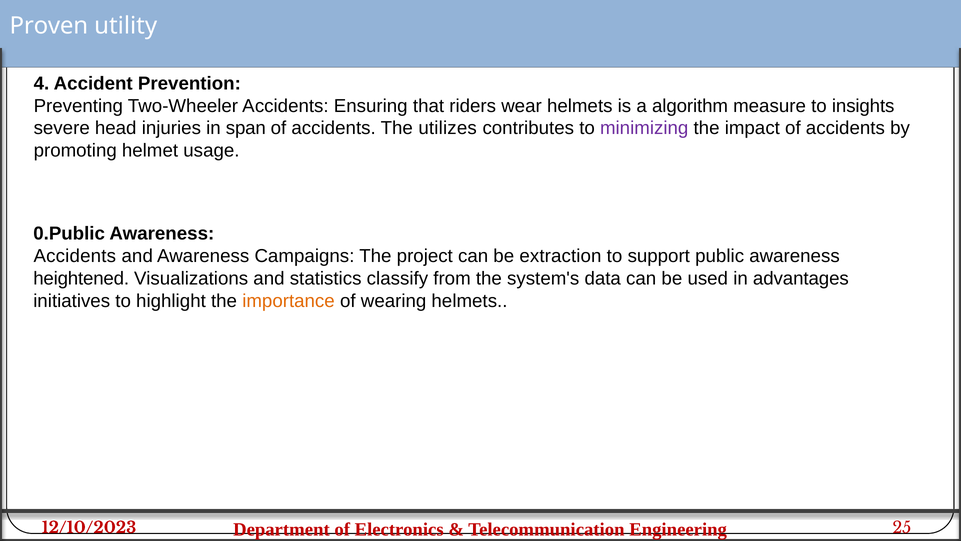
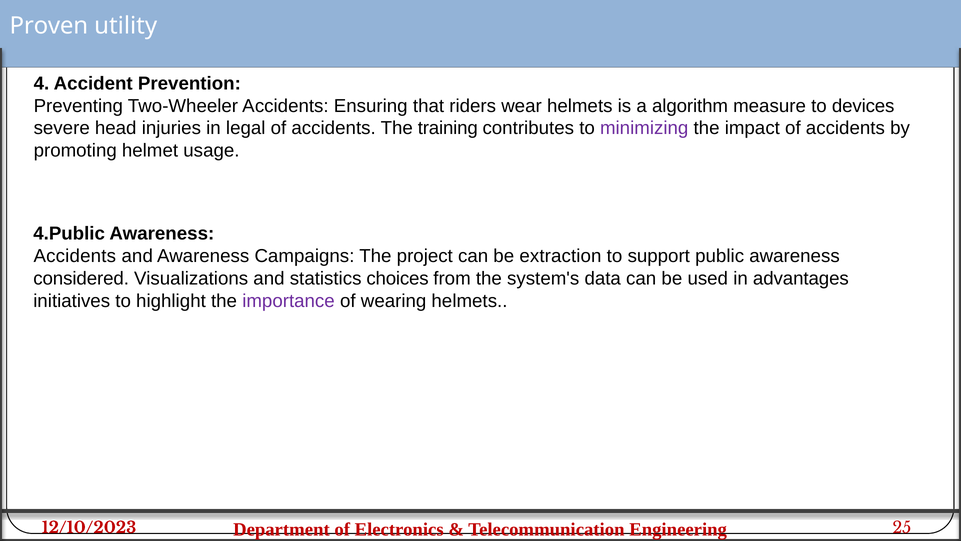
insights: insights -> devices
span: span -> legal
utilizes: utilizes -> training
0.Public: 0.Public -> 4.Public
heightened: heightened -> considered
classify: classify -> choices
importance colour: orange -> purple
